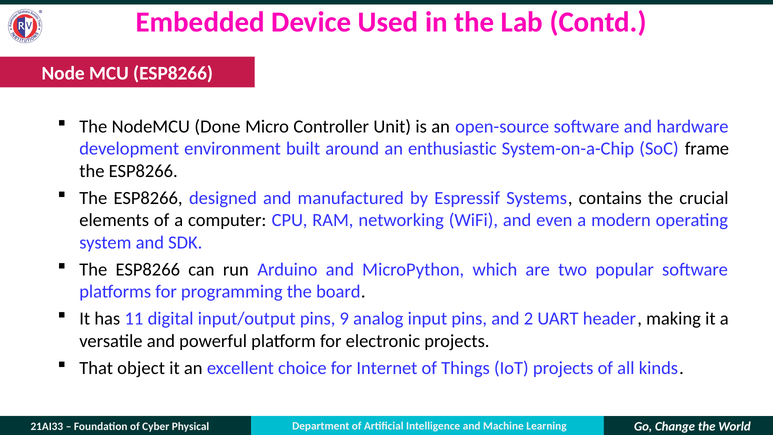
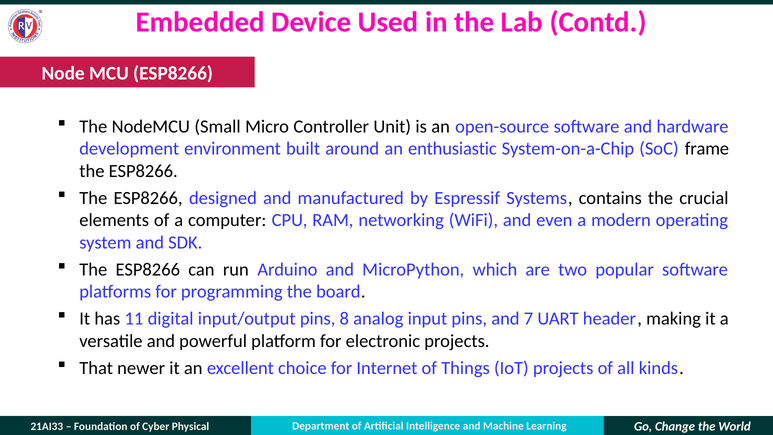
Done: Done -> Small
9: 9 -> 8
2: 2 -> 7
object: object -> newer
